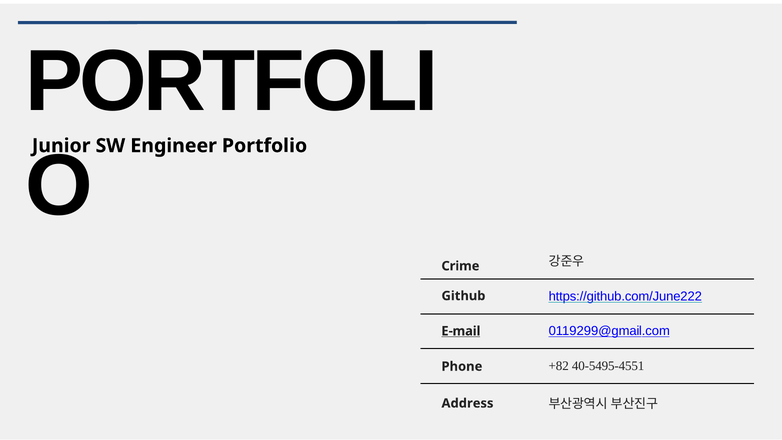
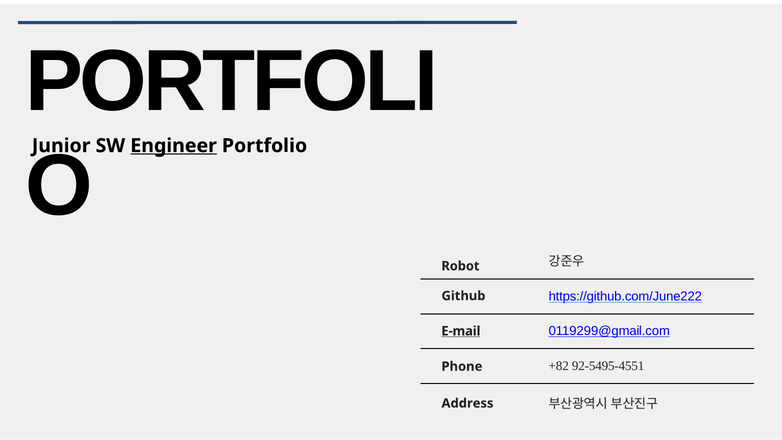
Engineer underline: none -> present
Crime: Crime -> Robot
40-5495-4551: 40-5495-4551 -> 92-5495-4551
